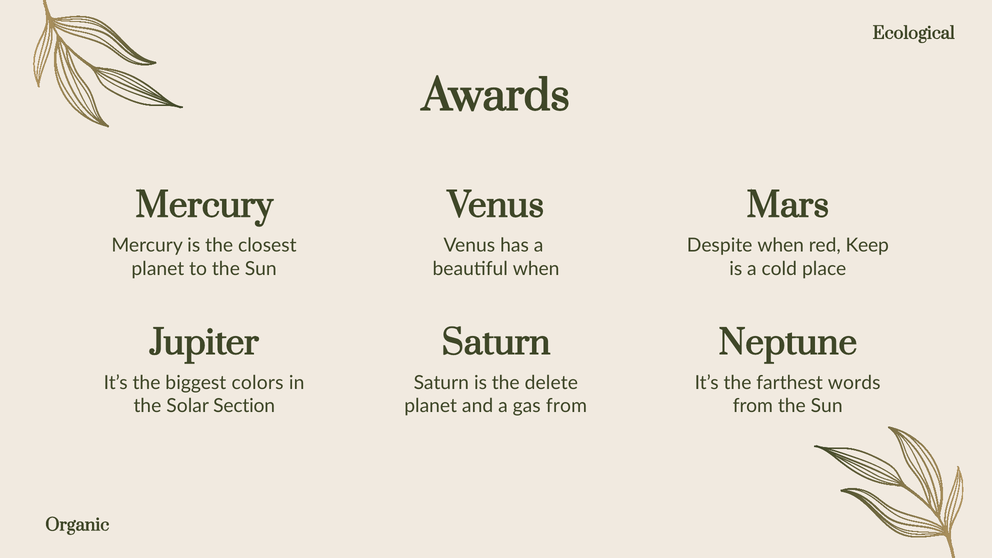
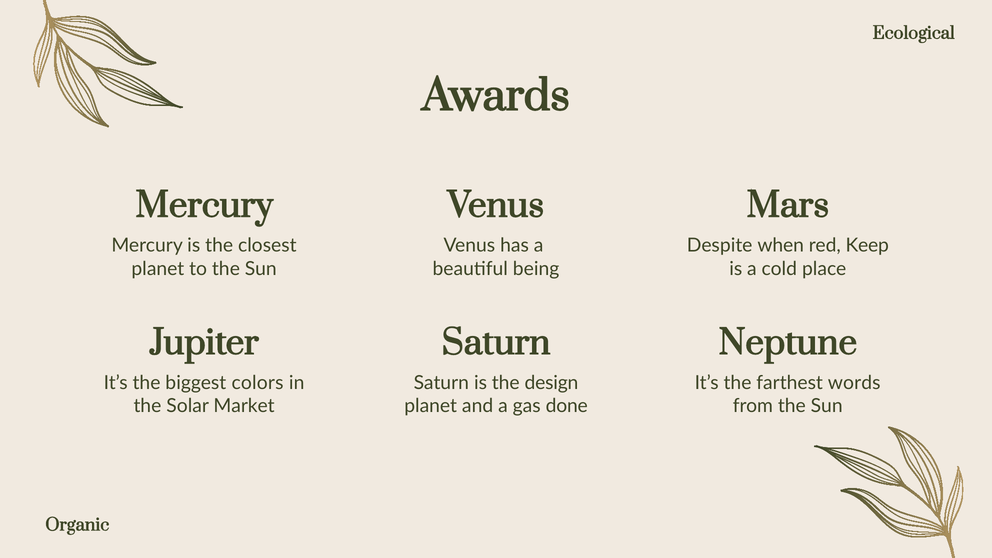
beautiful when: when -> being
delete: delete -> design
Section: Section -> Market
gas from: from -> done
